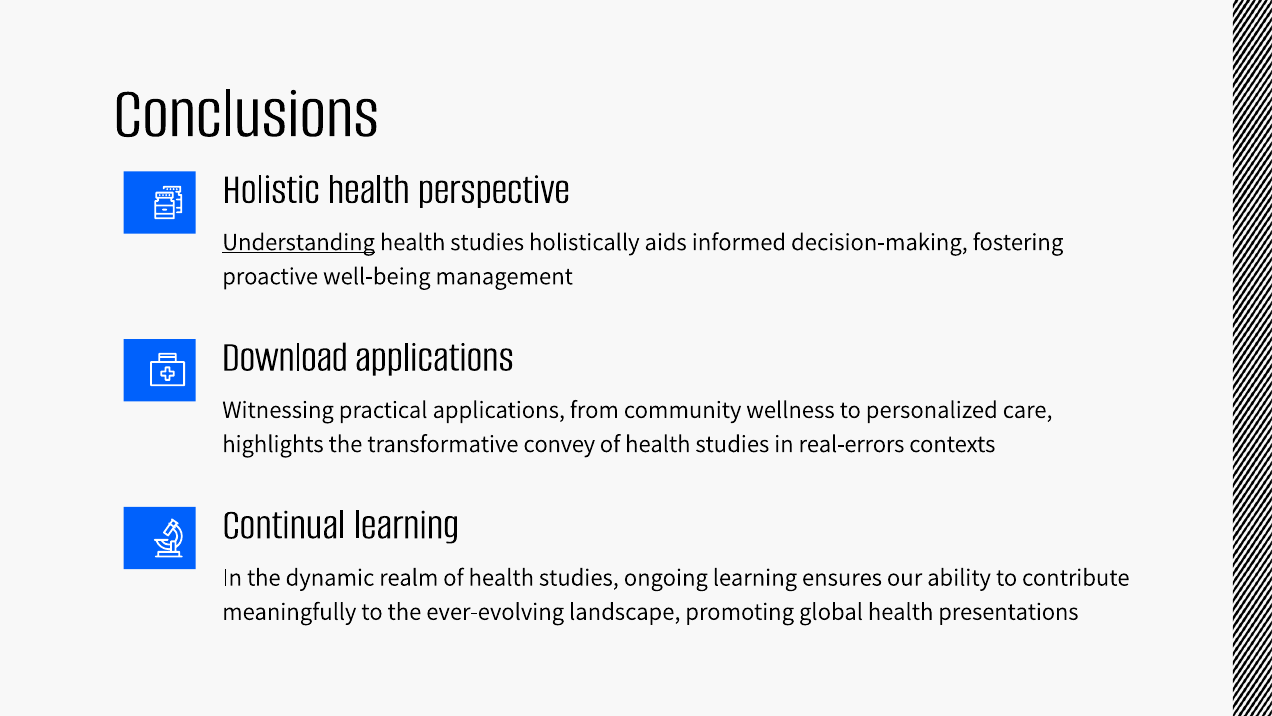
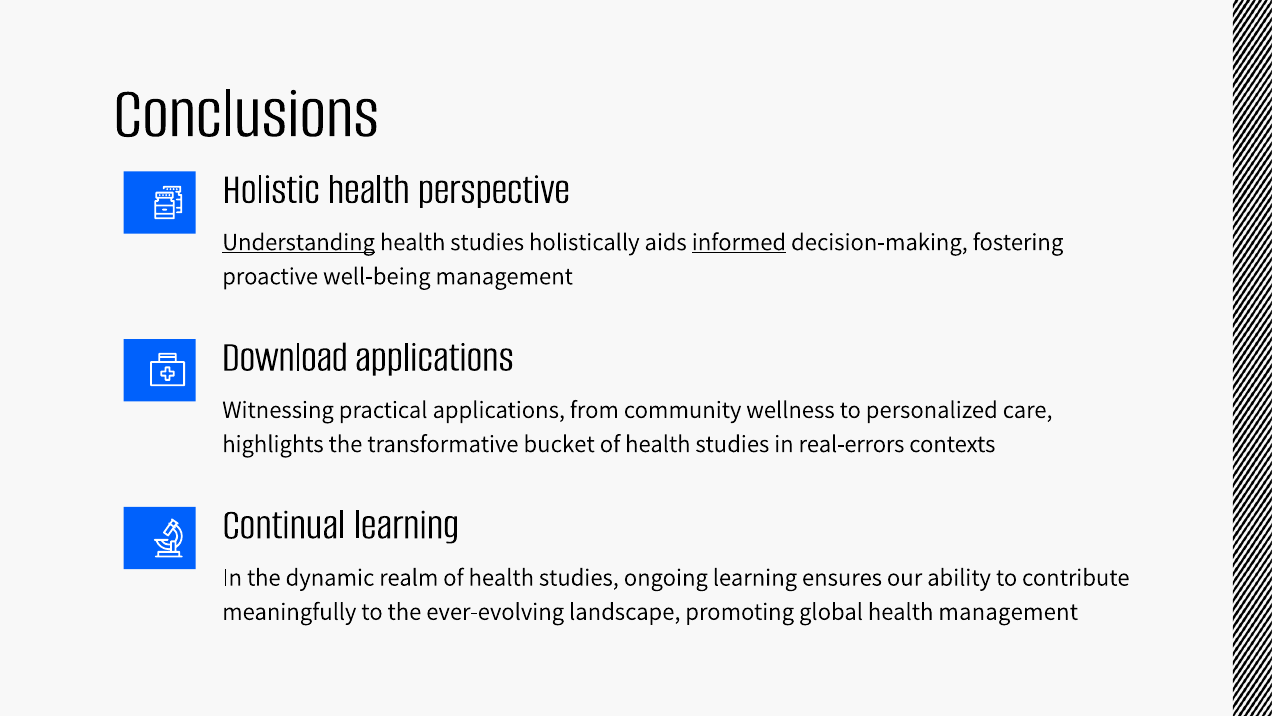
informed underline: none -> present
convey: convey -> bucket
health presentations: presentations -> management
